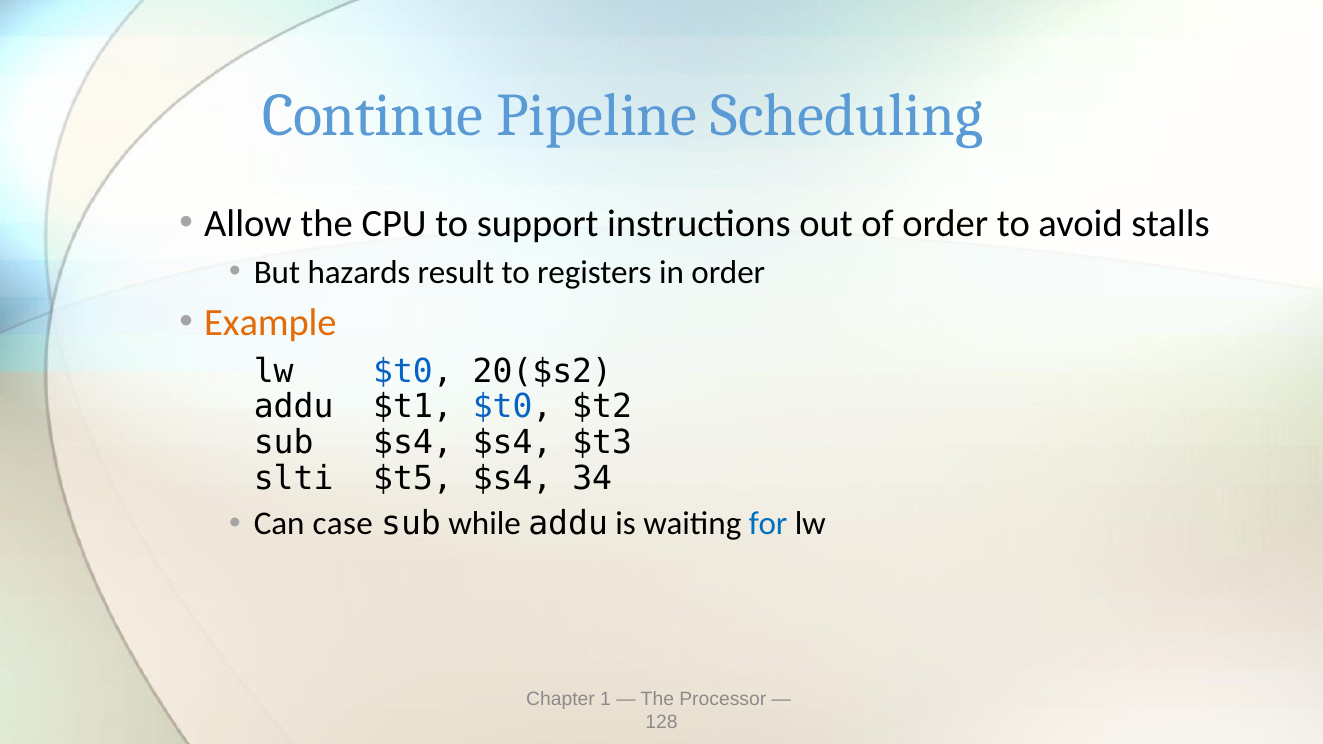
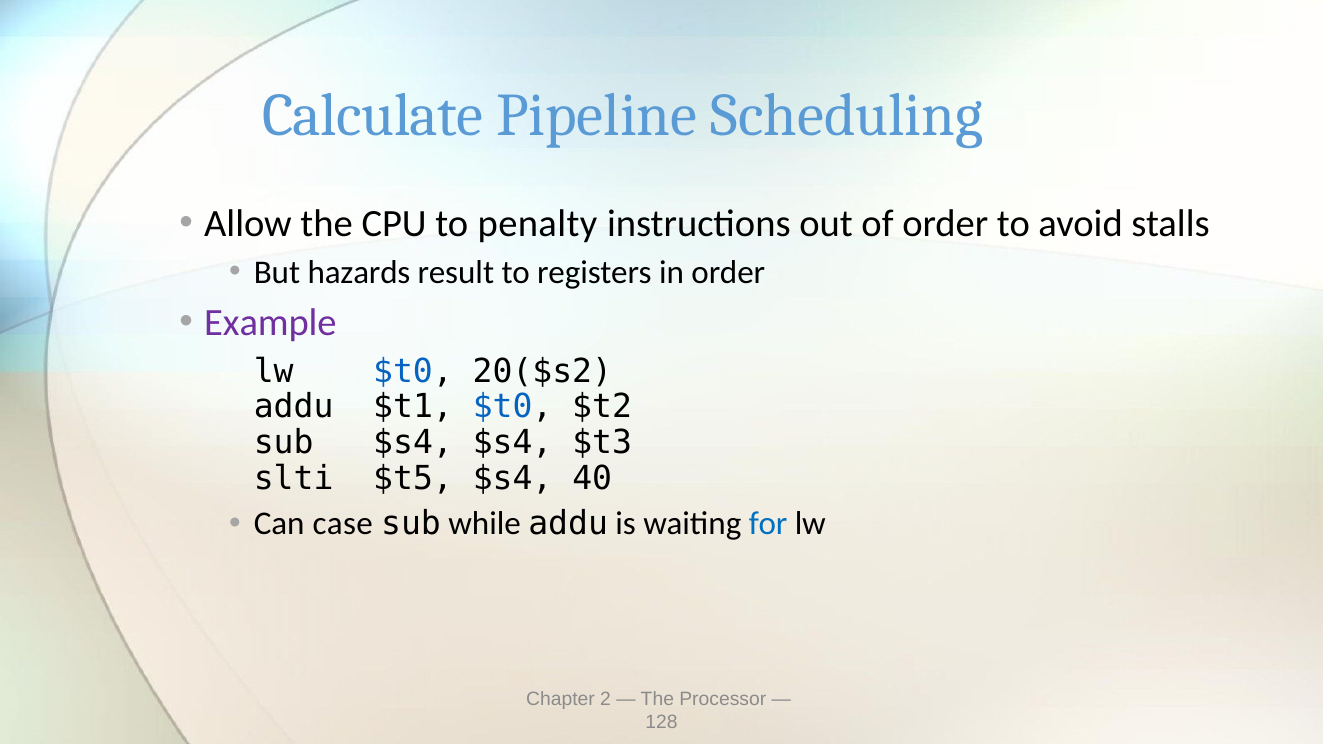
Continue: Continue -> Calculate
support: support -> penalty
Example colour: orange -> purple
34: 34 -> 40
1: 1 -> 2
